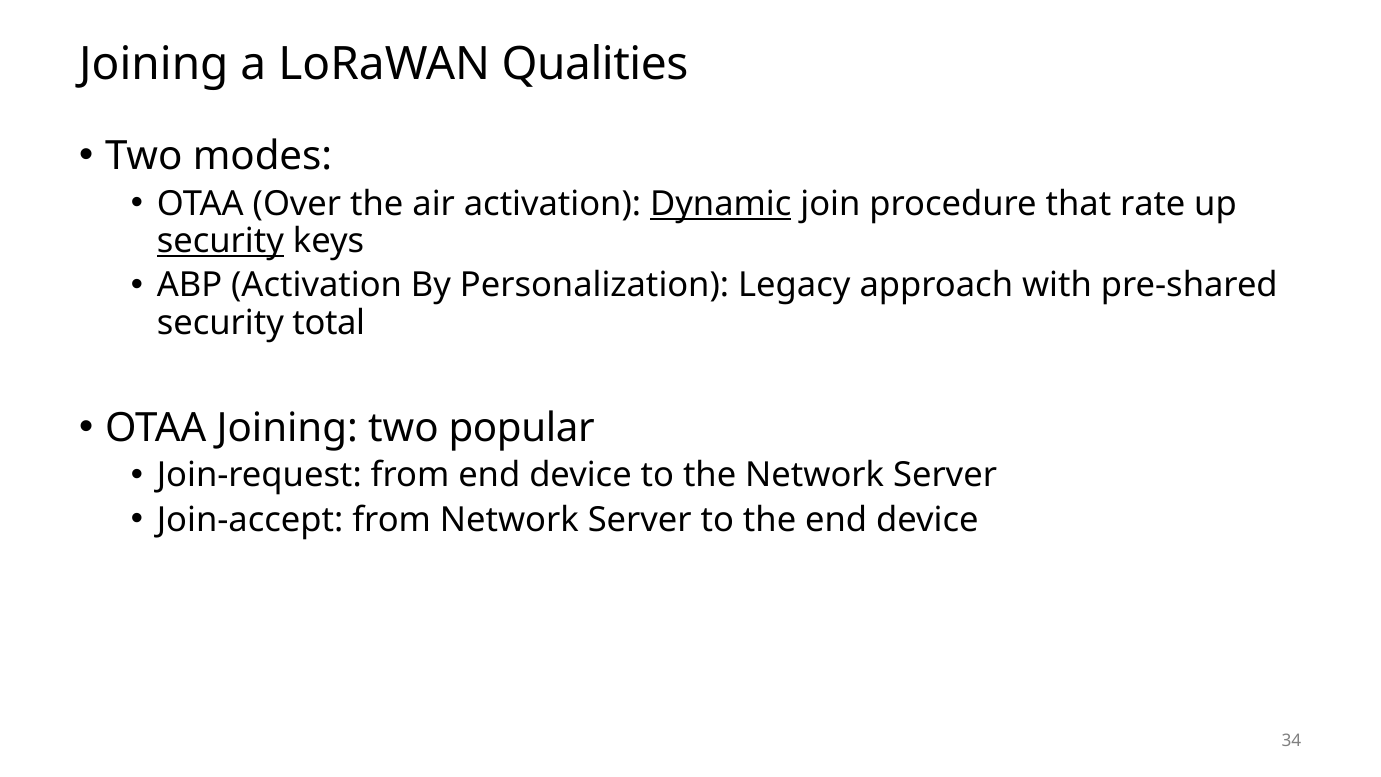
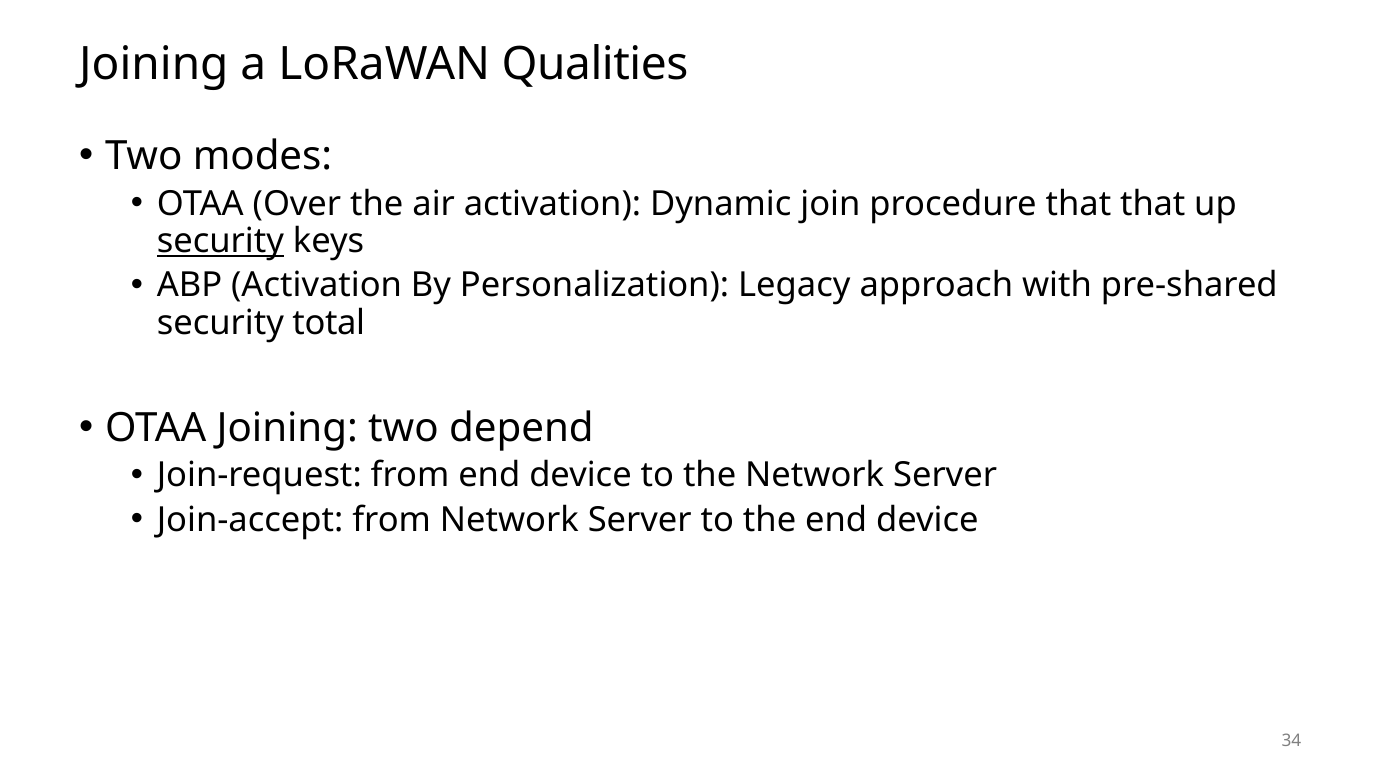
Dynamic underline: present -> none
that rate: rate -> that
popular: popular -> depend
